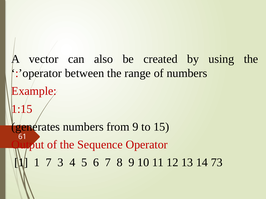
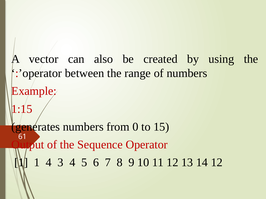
from 9: 9 -> 0
1 7: 7 -> 4
14 73: 73 -> 12
